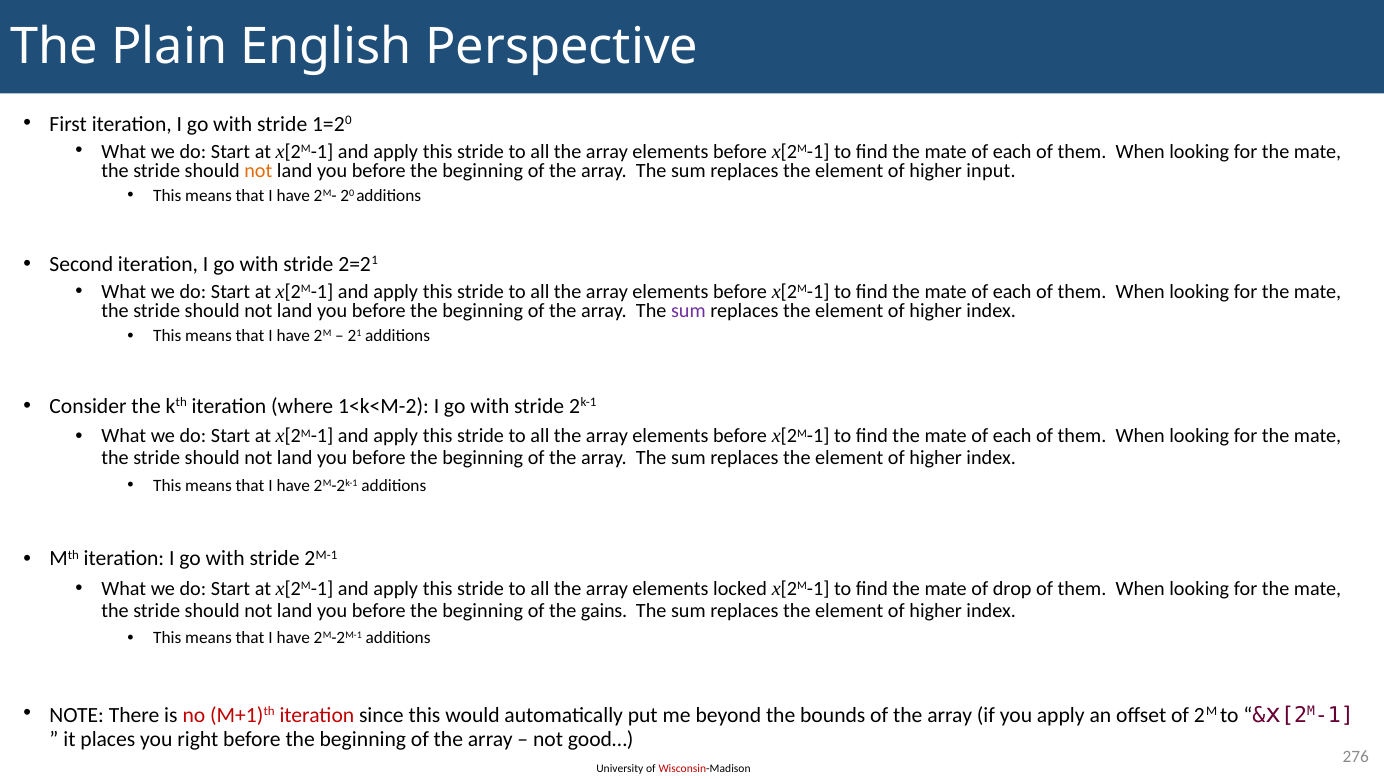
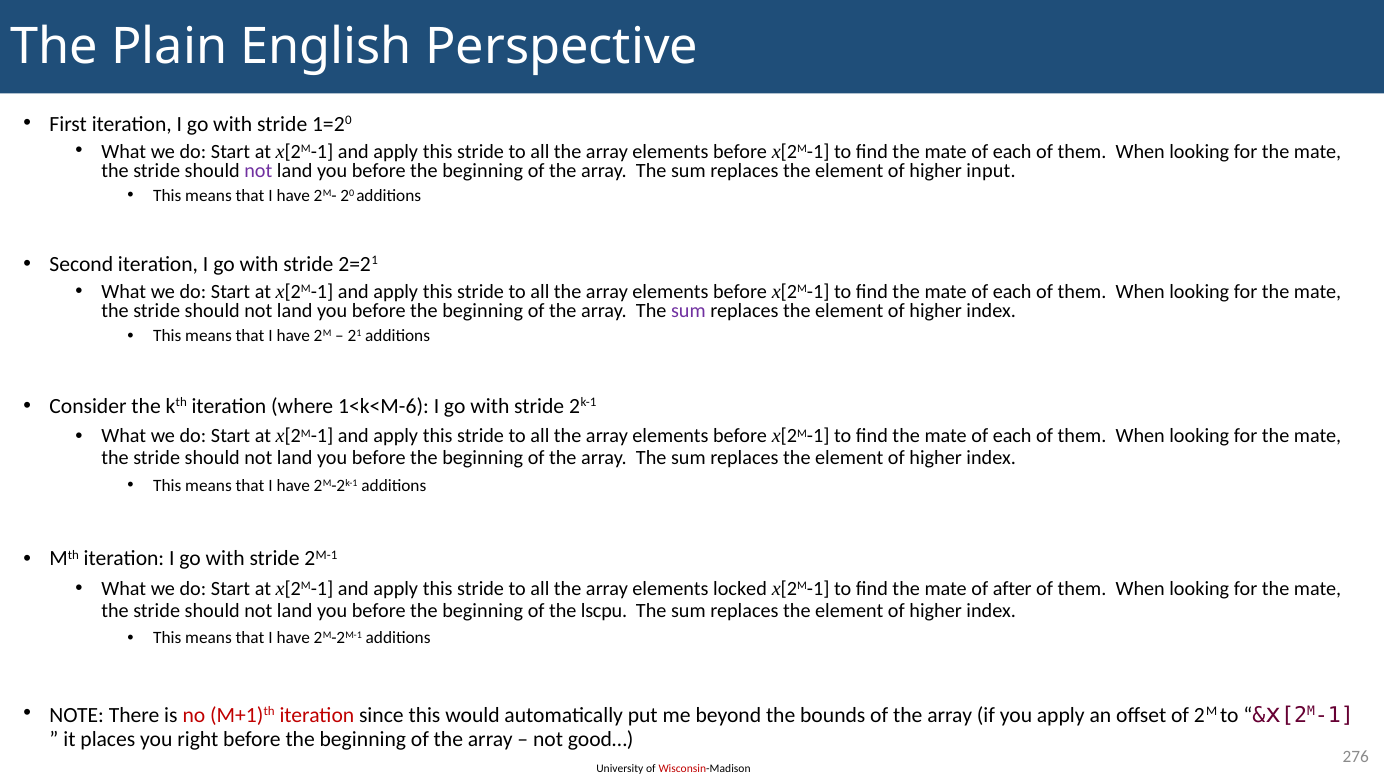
not at (258, 171) colour: orange -> purple
1<k<M-2: 1<k<M-2 -> 1<k<M-6
drop: drop -> after
gains: gains -> lscpu
